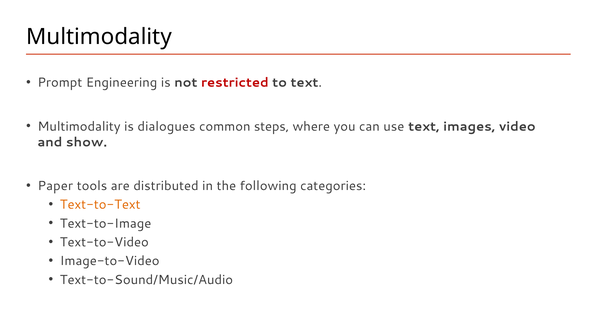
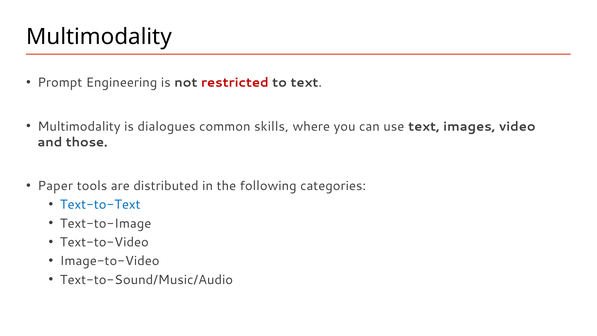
steps: steps -> skills
show: show -> those
Text-to-Text colour: orange -> blue
